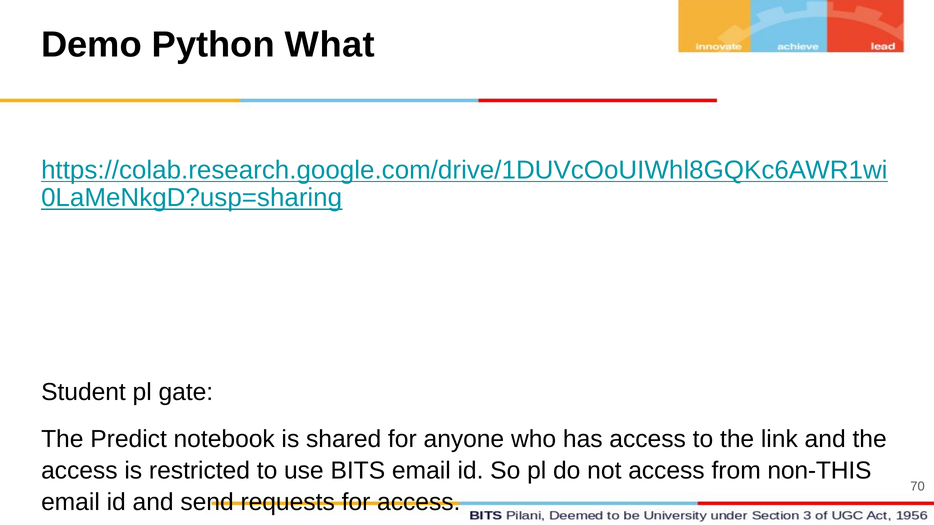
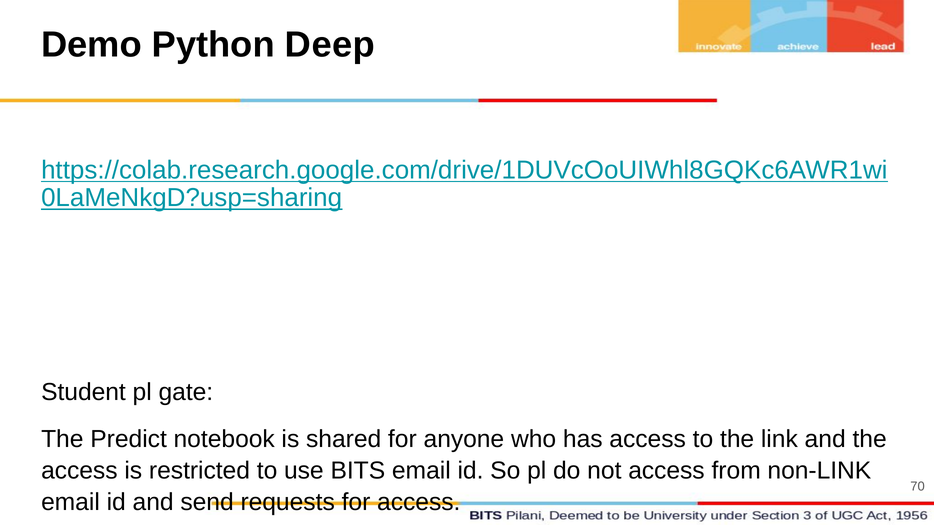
What: What -> Deep
non-THIS: non-THIS -> non-LINK
